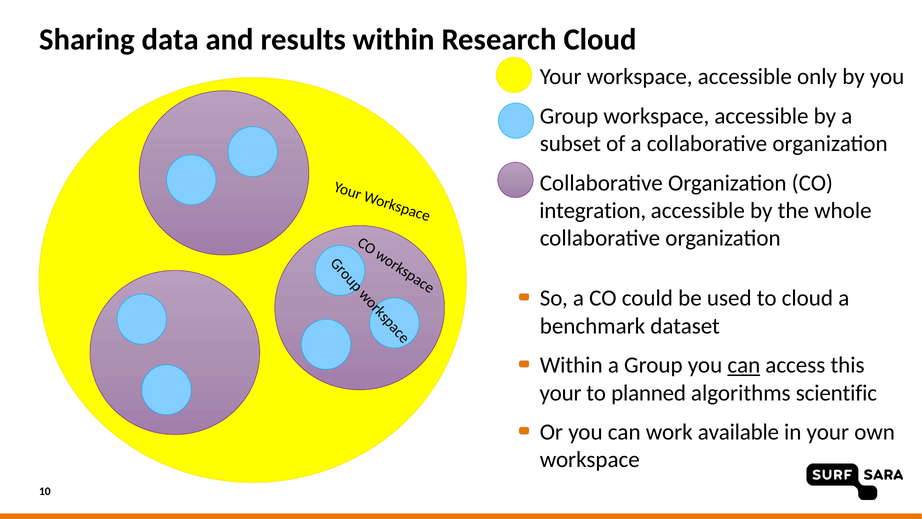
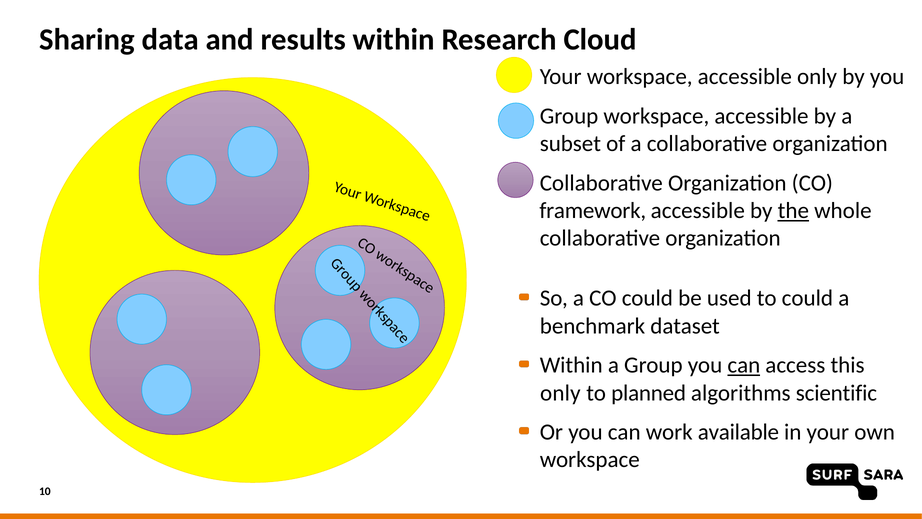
integration: integration -> framework
the underline: none -> present
to cloud: cloud -> could
your at (561, 393): your -> only
